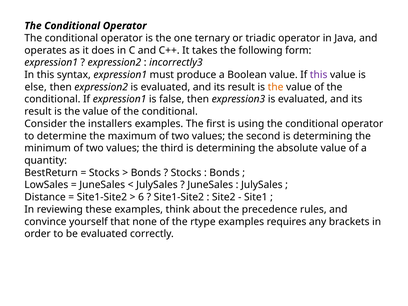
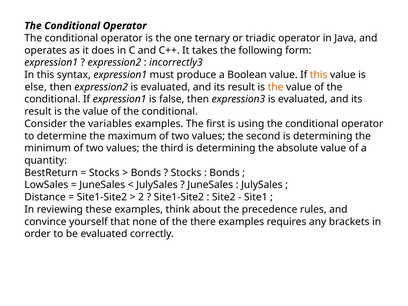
this at (319, 75) colour: purple -> orange
installers: installers -> variables
6: 6 -> 2
rtype: rtype -> there
